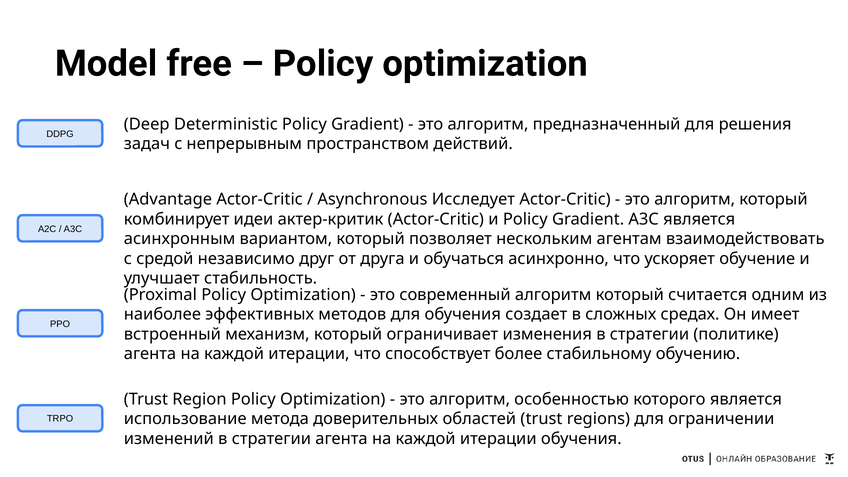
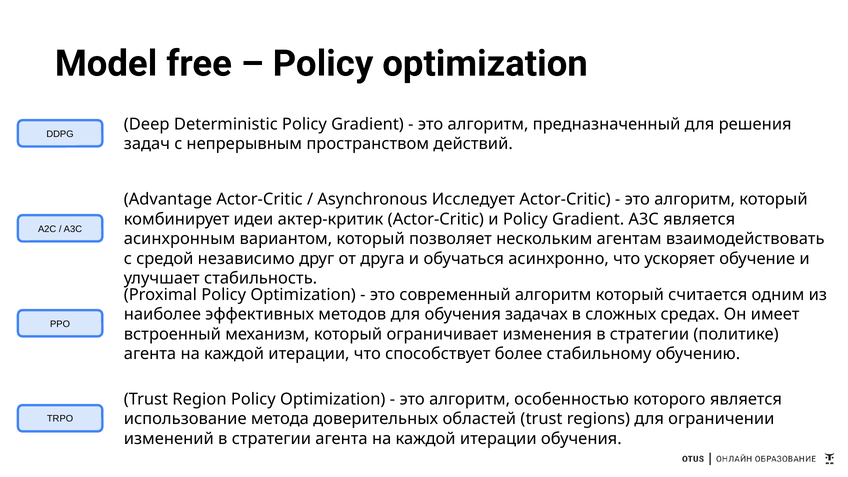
создает: создает -> задачах
